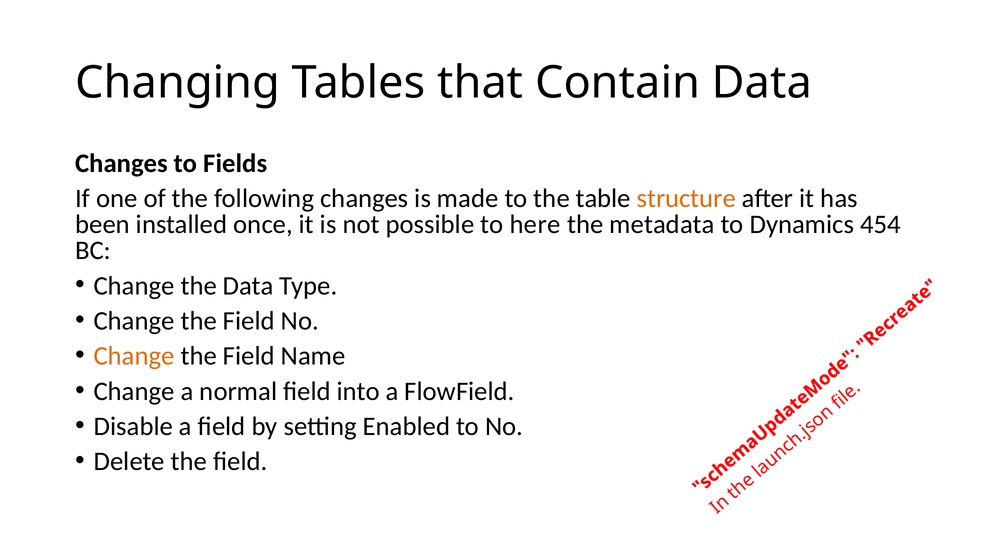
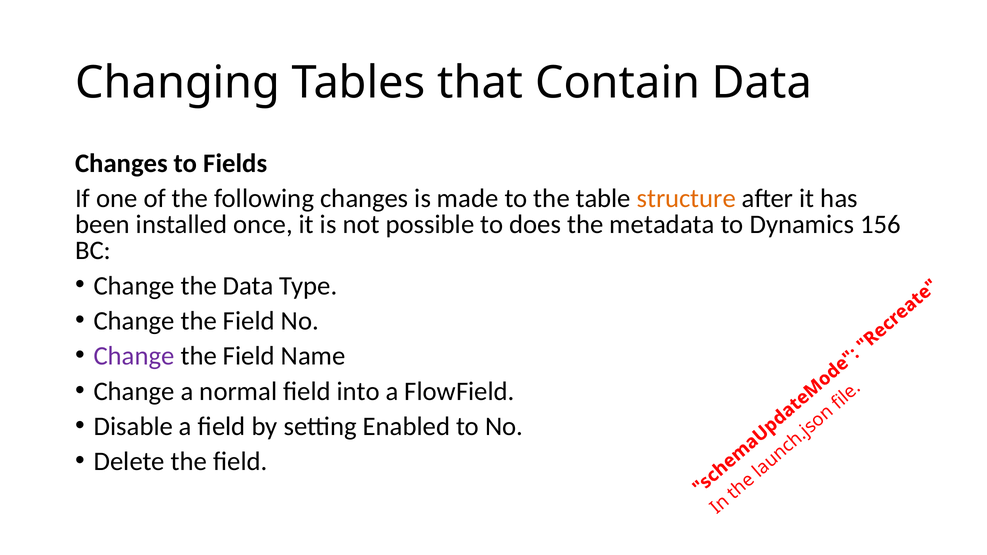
here: here -> does
454: 454 -> 156
Change at (134, 356) colour: orange -> purple
